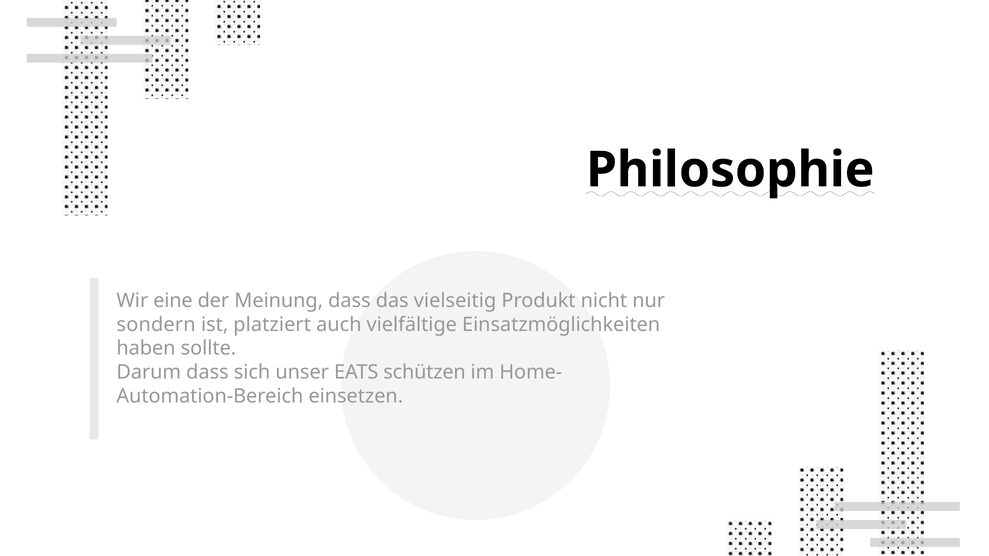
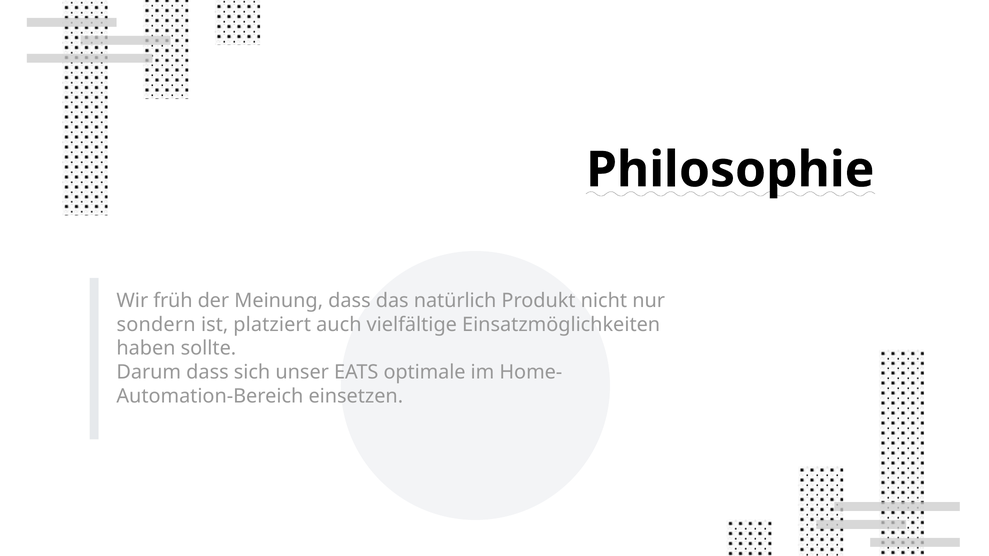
eine: eine -> früh
vielseitig: vielseitig -> natürlich
schützen: schützen -> optimale
